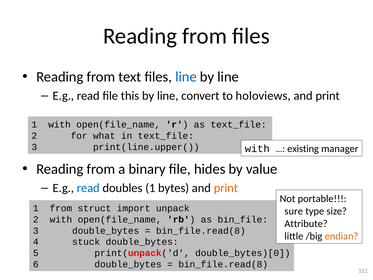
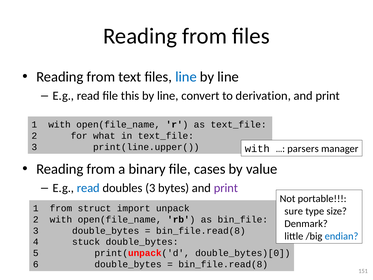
holoviews: holoviews -> derivation
existing: existing -> parsers
hides: hides -> cases
doubles 1: 1 -> 3
print at (226, 188) colour: orange -> purple
Attribute: Attribute -> Denmark
endian colour: orange -> blue
